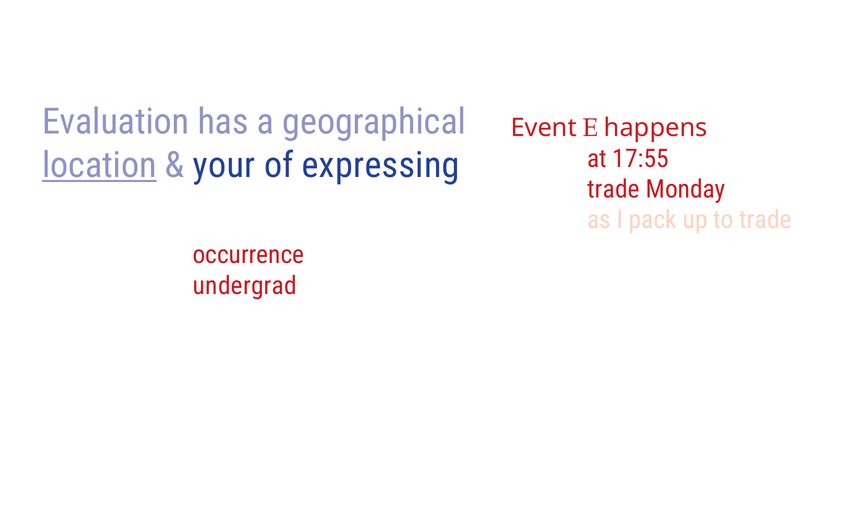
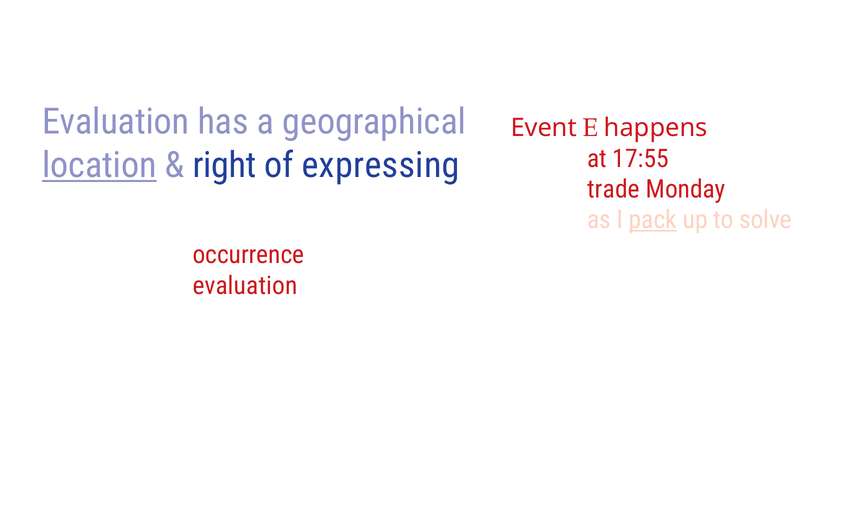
your: your -> right
pack underline: none -> present
to trade: trade -> solve
undergrad at (245, 286): undergrad -> evaluation
